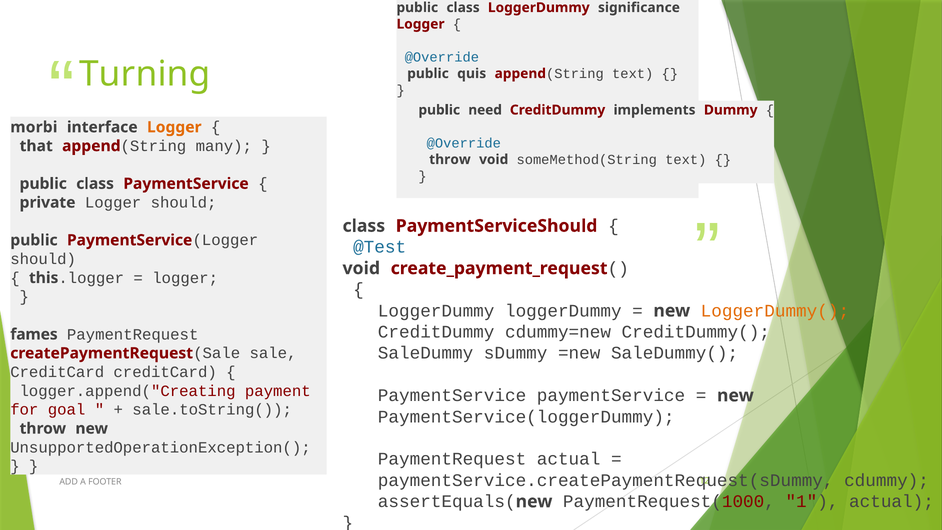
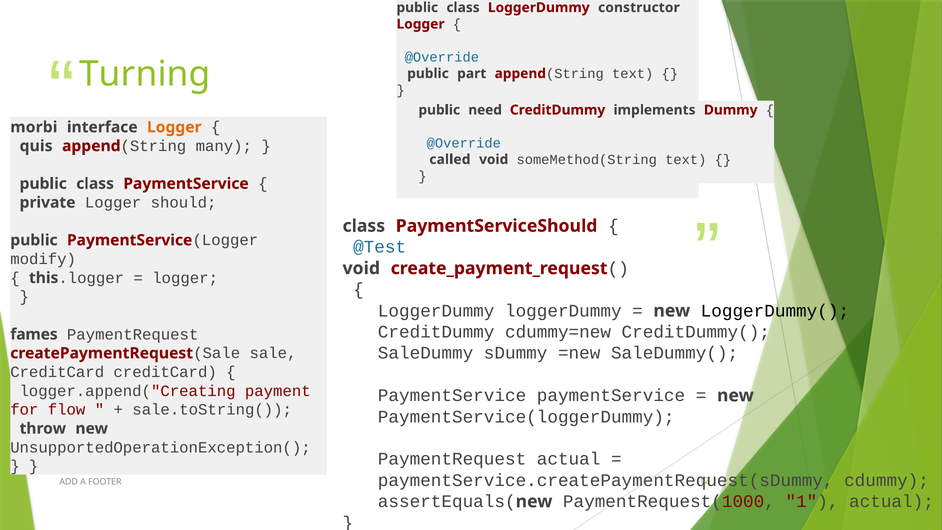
significance: significance -> constructor
quis: quis -> part
that: that -> quis
throw at (450, 159): throw -> called
should at (43, 259): should -> modify
LoggerDummy( colour: orange -> black
goal: goal -> flow
